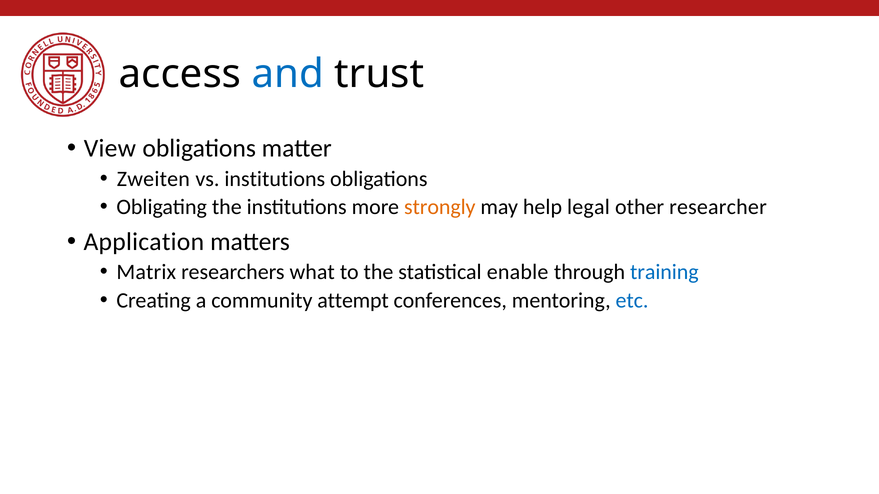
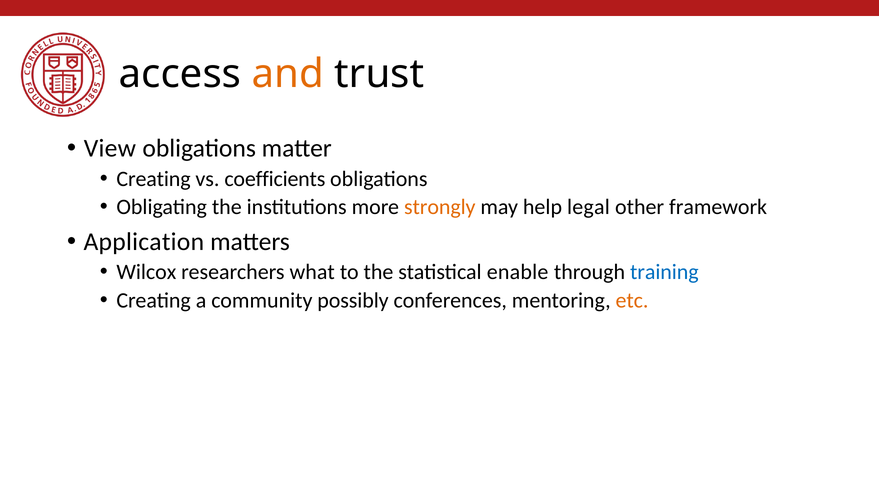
and colour: blue -> orange
Zweiten at (153, 179): Zweiten -> Creating
vs institutions: institutions -> coefficients
researcher: researcher -> framework
Matrix: Matrix -> Wilcox
attempt: attempt -> possibly
etc colour: blue -> orange
